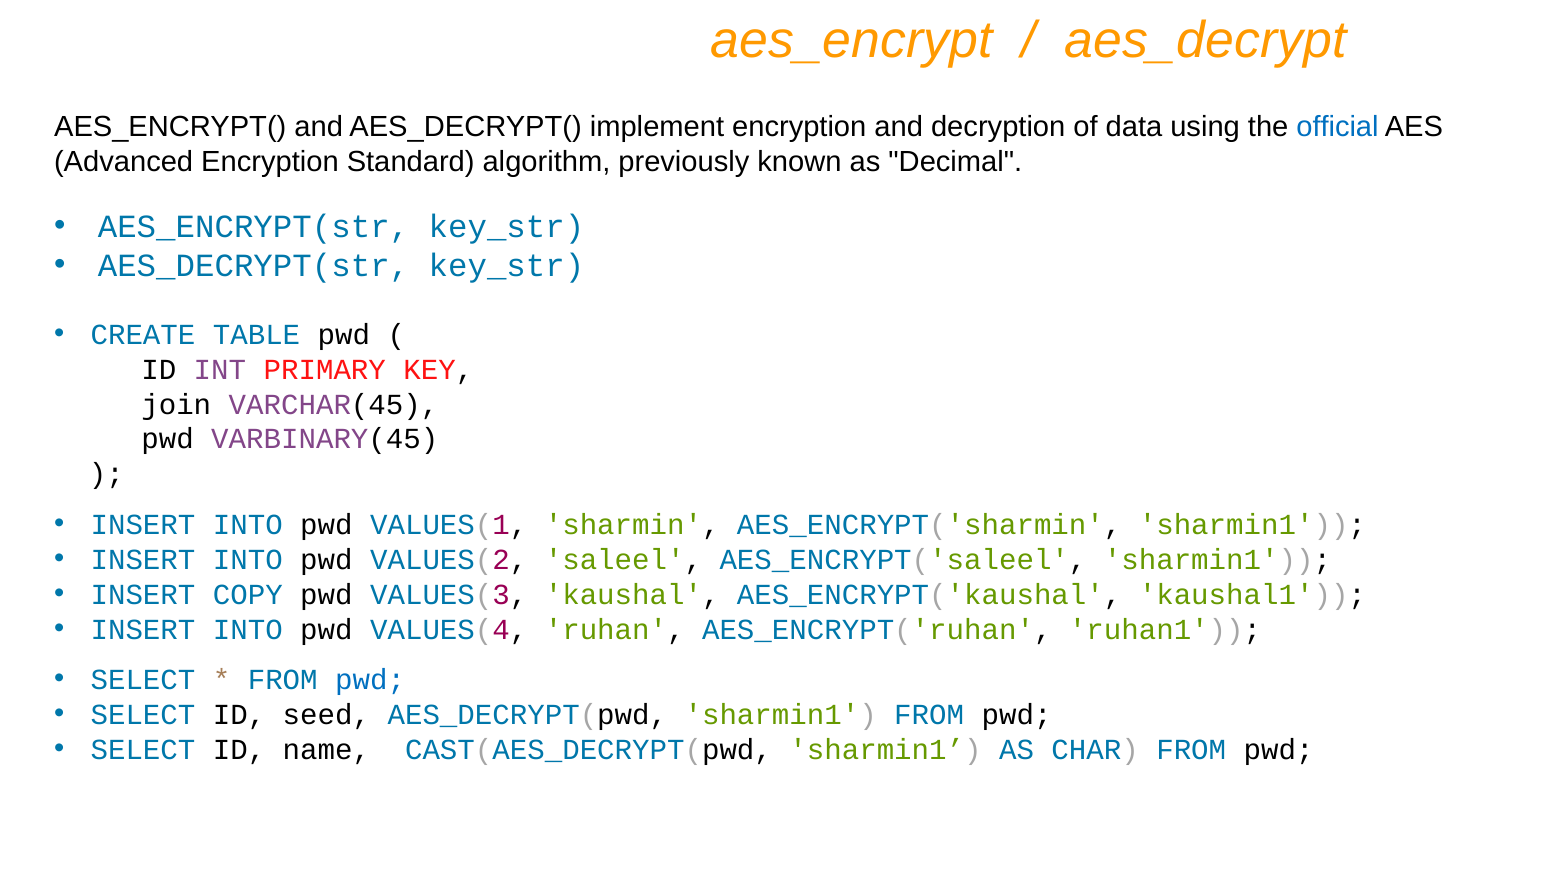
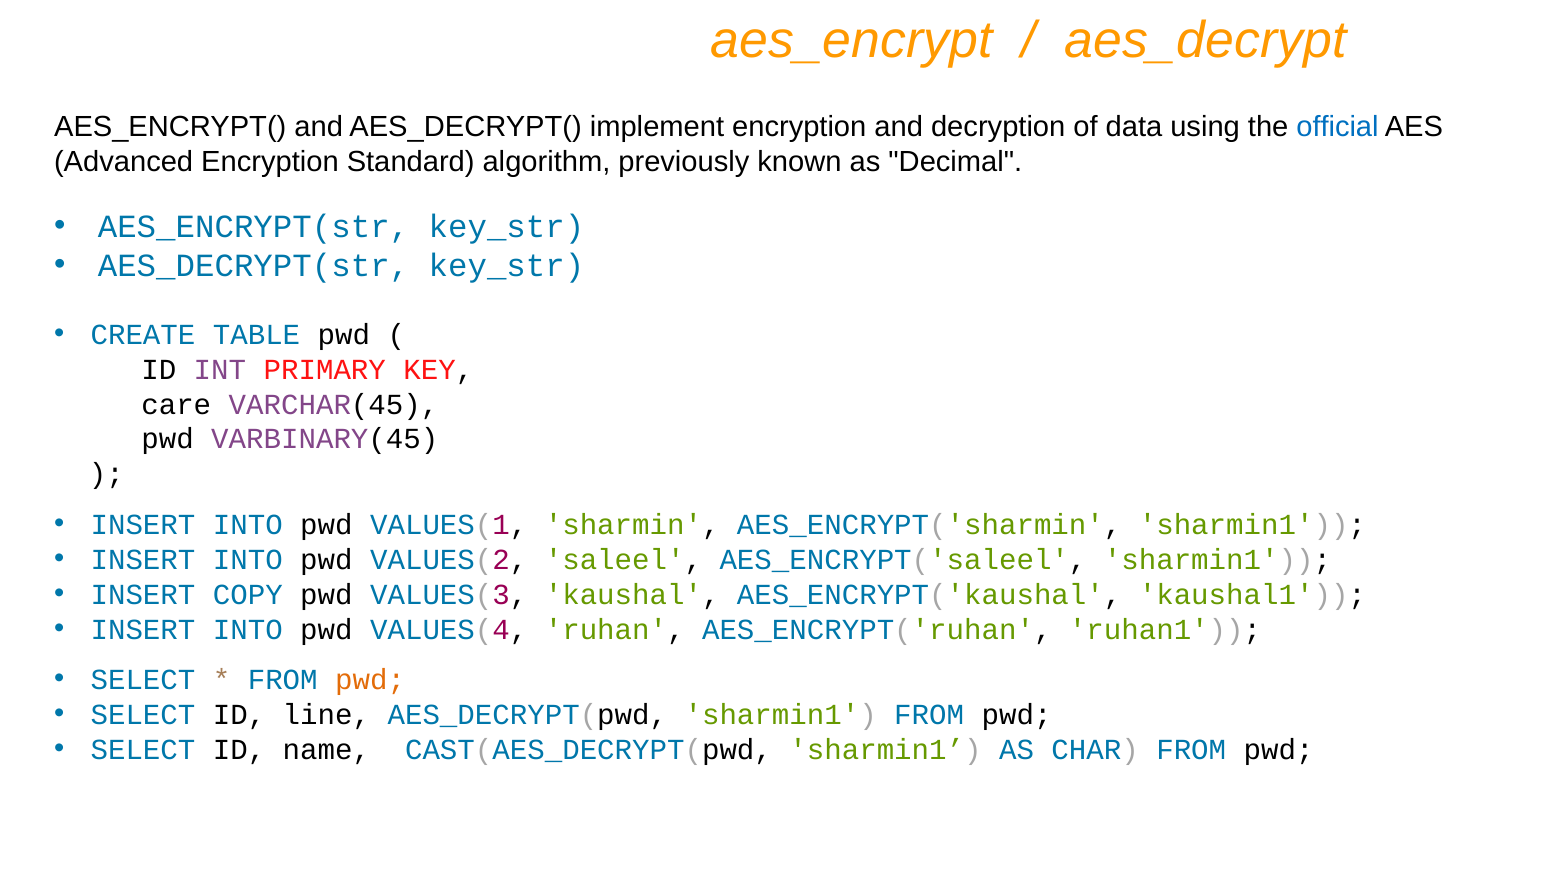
join: join -> care
pwd at (370, 680) colour: blue -> orange
seed: seed -> line
